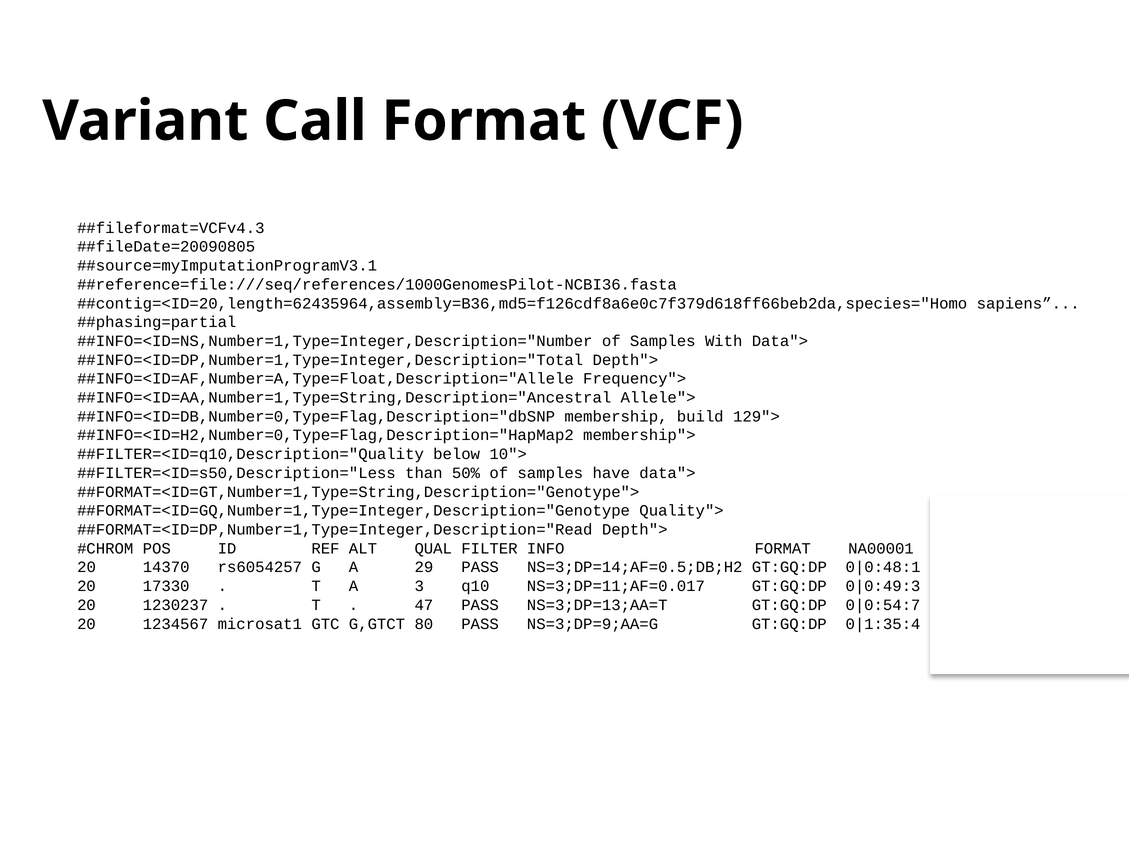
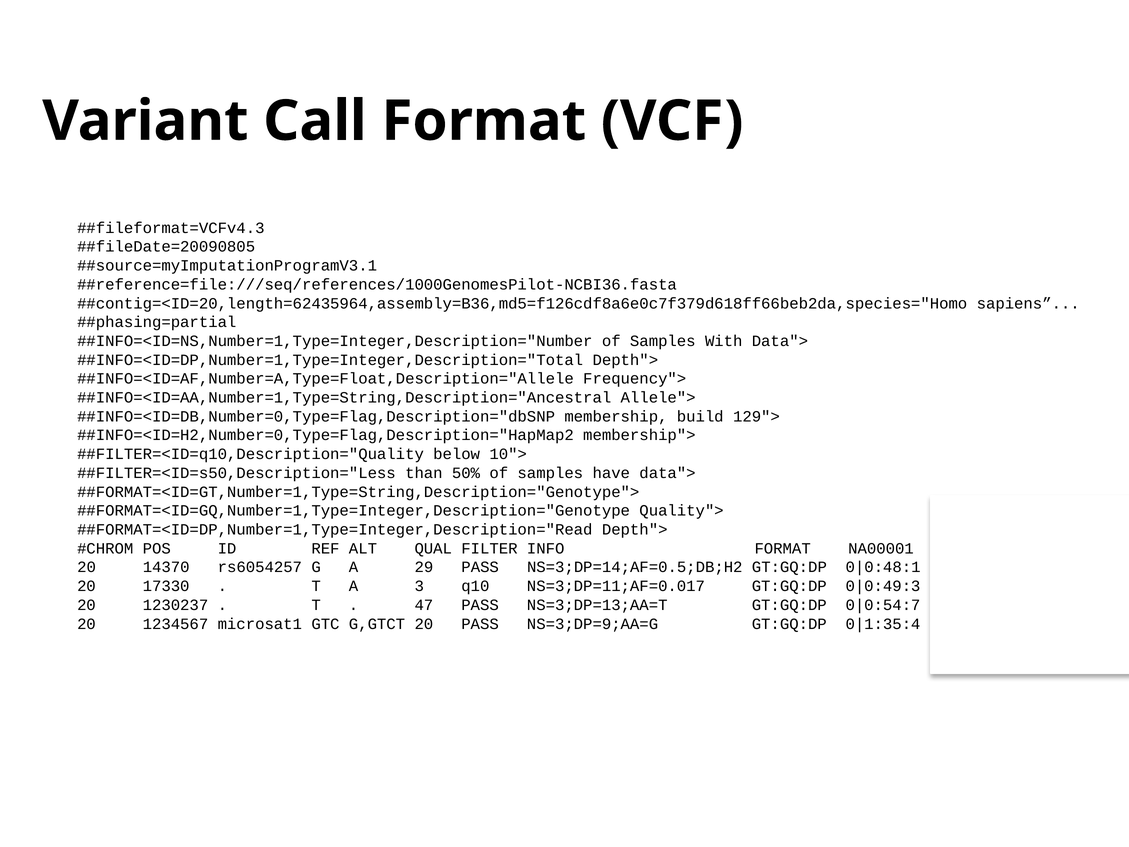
G,GTCT 80: 80 -> 20
